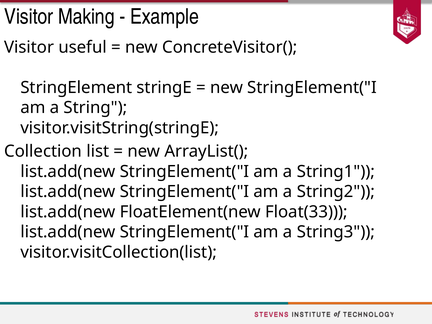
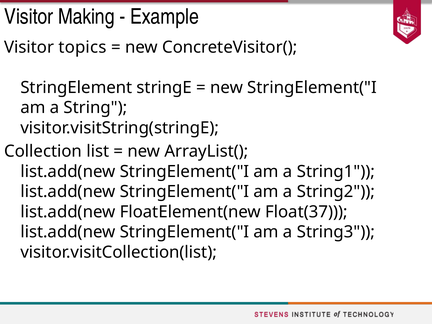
useful: useful -> topics
Float(33: Float(33 -> Float(37
